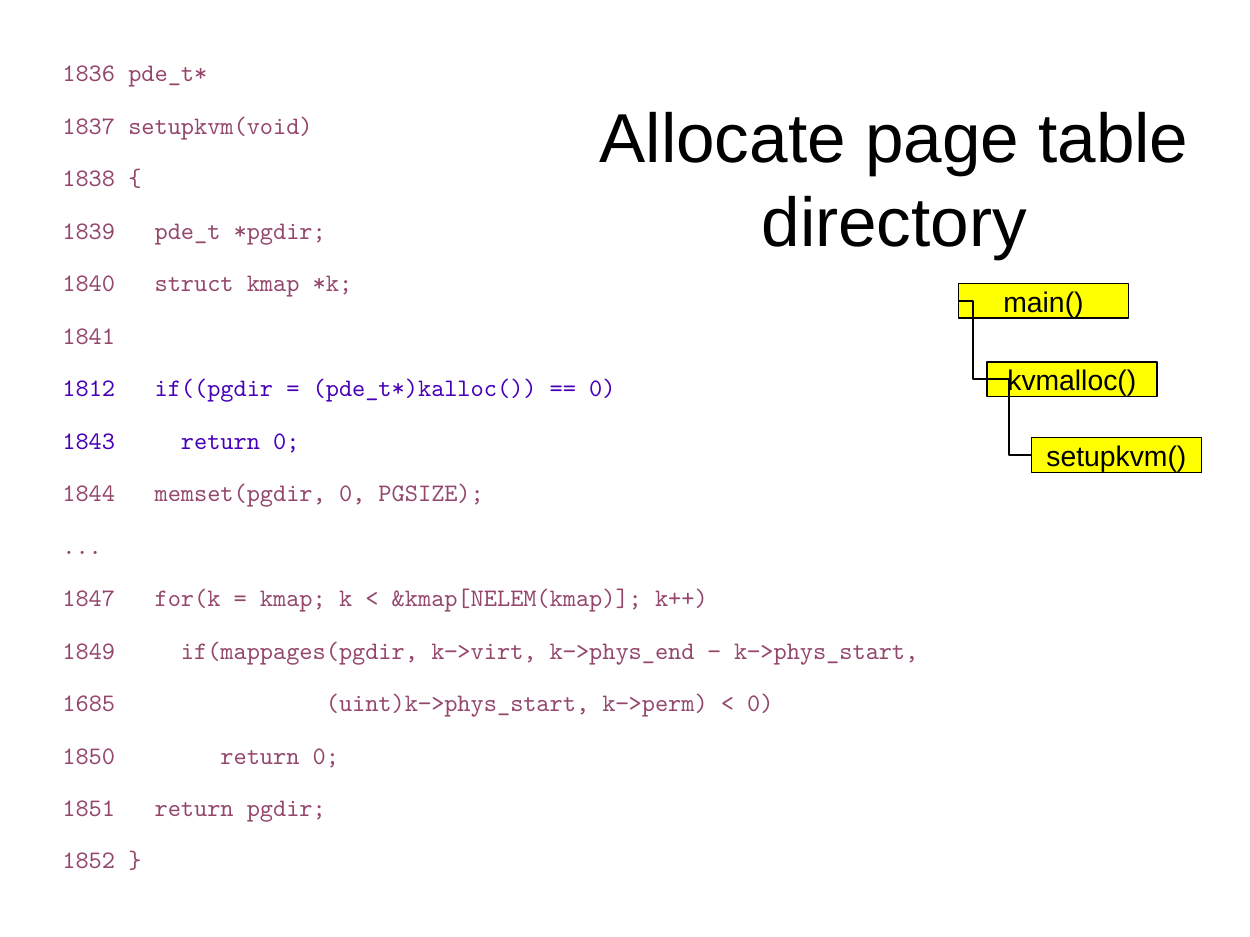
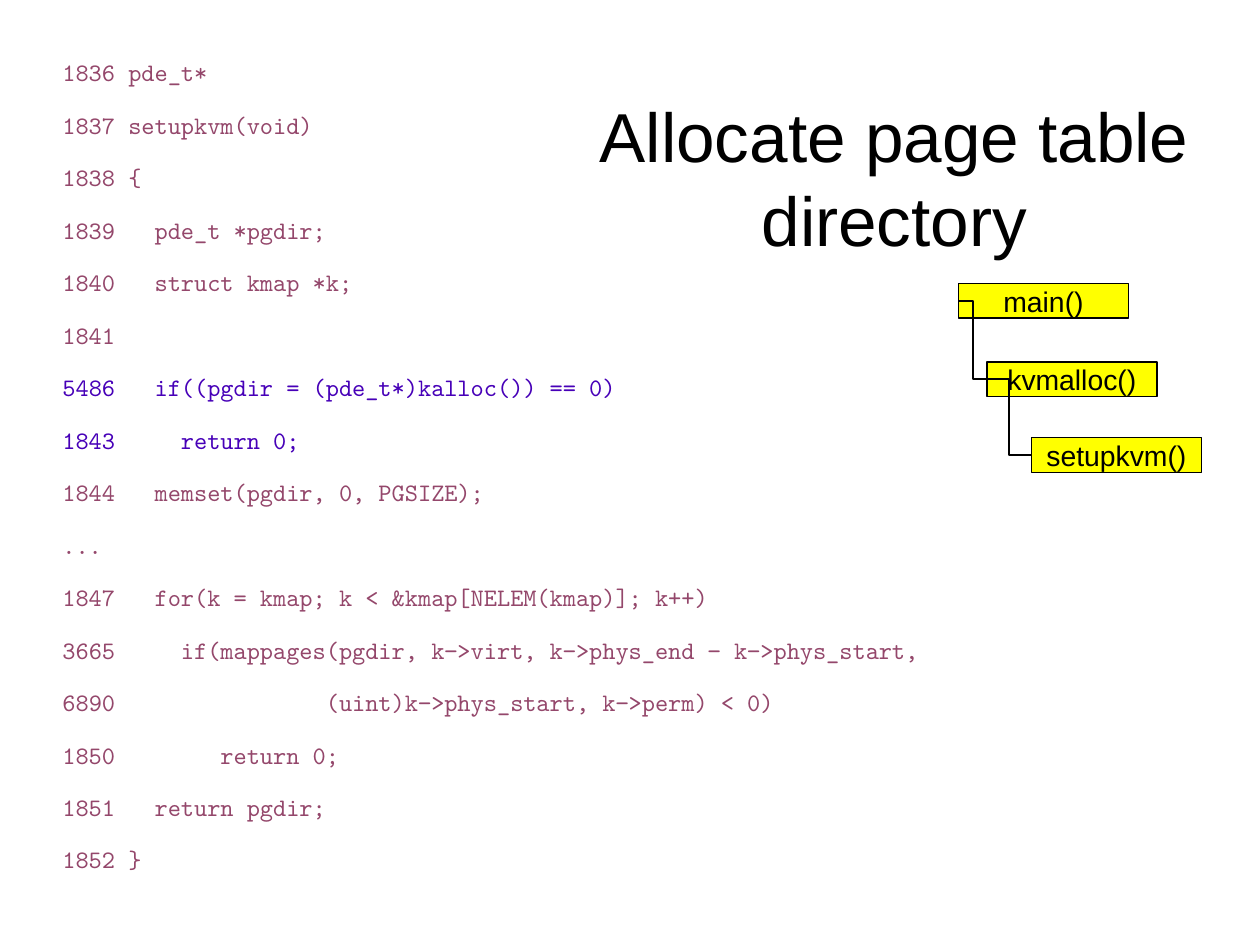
1812: 1812 -> 5486
1849: 1849 -> 3665
1685: 1685 -> 6890
